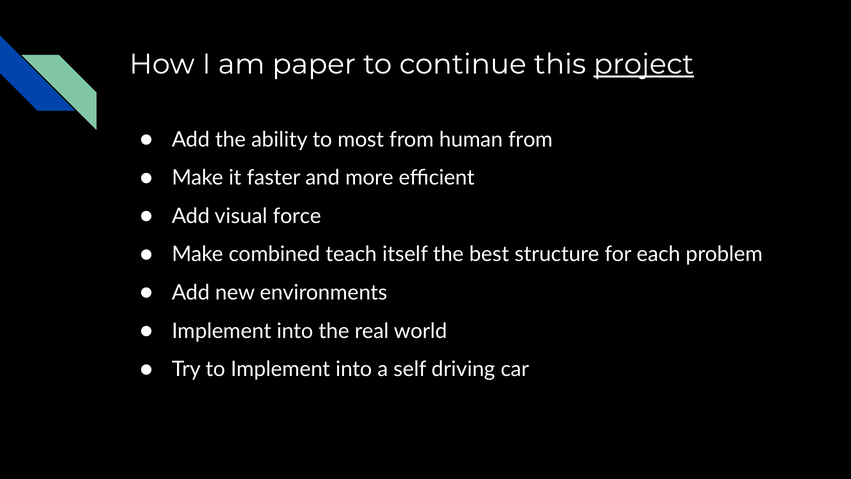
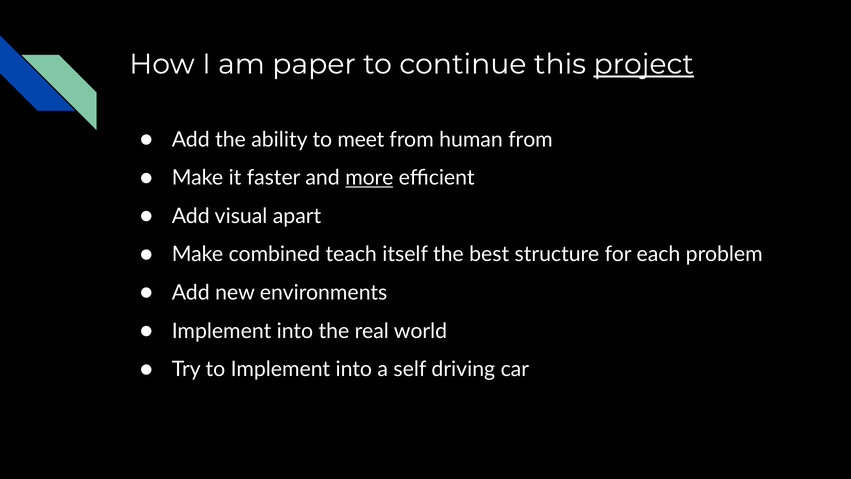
most: most -> meet
more underline: none -> present
force: force -> apart
